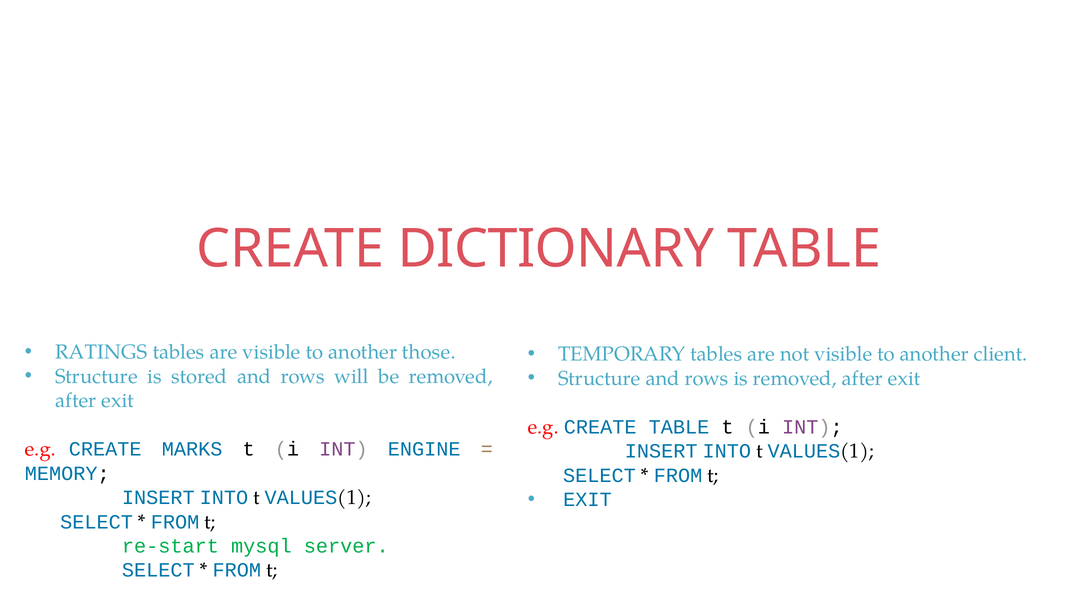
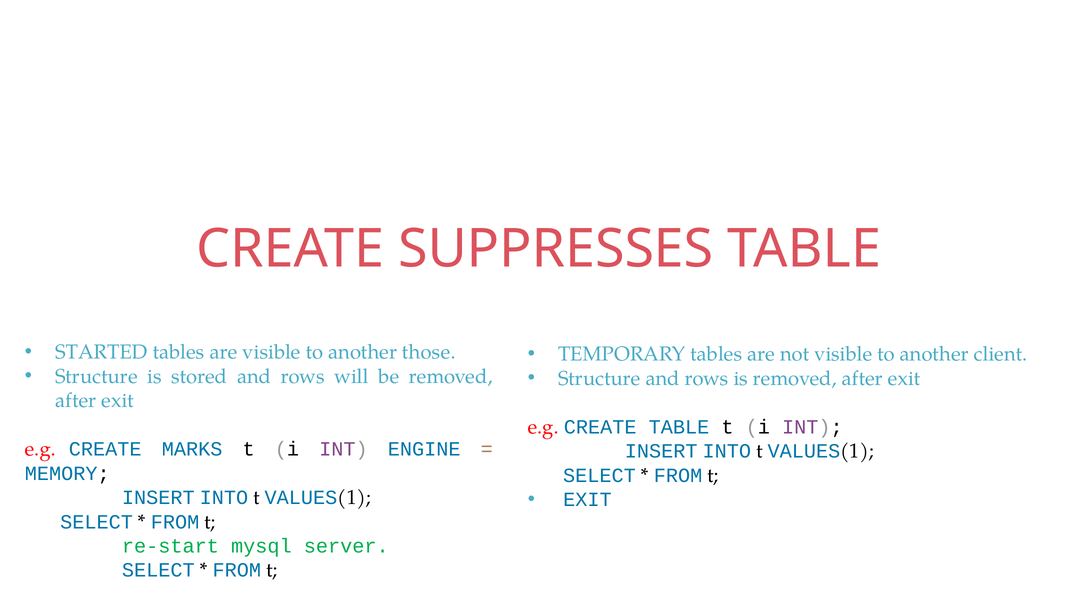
DICTIONARY: DICTIONARY -> SUPPRESSES
RATINGS: RATINGS -> STARTED
